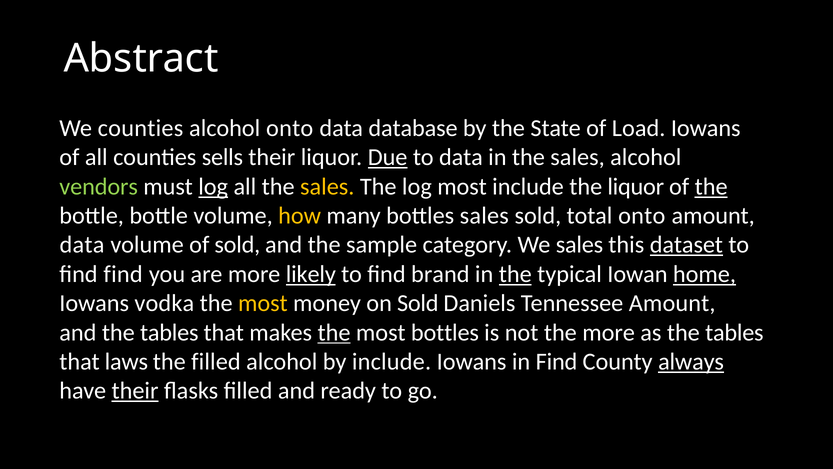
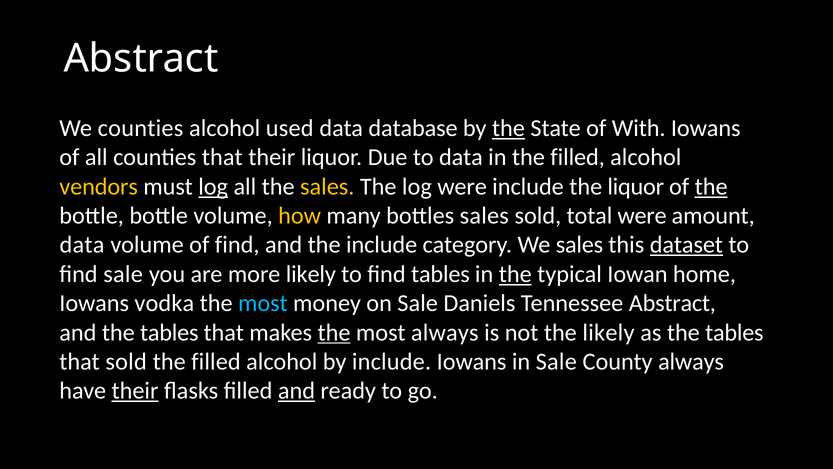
alcohol onto: onto -> used
the at (508, 128) underline: none -> present
Load: Load -> With
counties sells: sells -> that
Due underline: present -> none
in the sales: sales -> filled
vendors colour: light green -> yellow
log most: most -> were
total onto: onto -> were
of sold: sold -> find
the sample: sample -> include
find find: find -> sale
likely at (311, 274) underline: present -> none
find brand: brand -> tables
home underline: present -> none
most at (263, 303) colour: yellow -> light blue
on Sold: Sold -> Sale
Tennessee Amount: Amount -> Abstract
most bottles: bottles -> always
the more: more -> likely
that laws: laws -> sold
in Find: Find -> Sale
always at (691, 361) underline: present -> none
and at (296, 391) underline: none -> present
